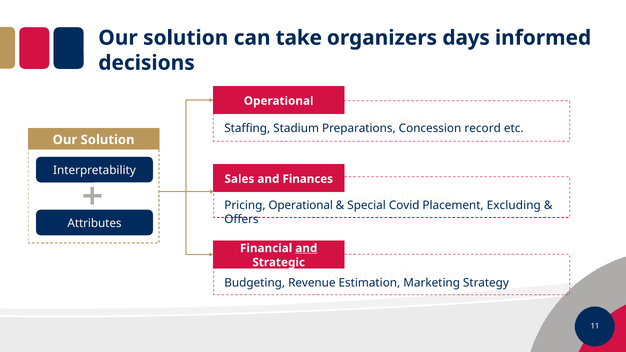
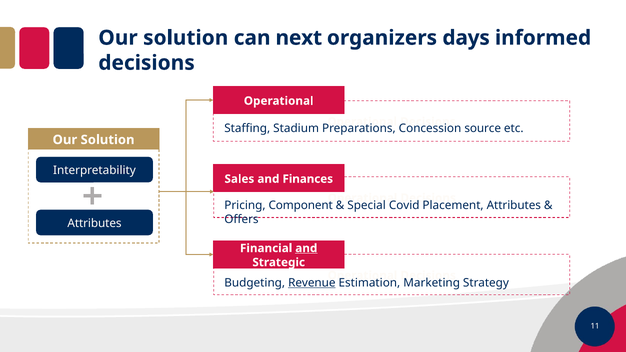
take: take -> next
record: record -> source
Pricing Operational: Operational -> Component
Placement Excluding: Excluding -> Attributes
Revenue underline: none -> present
